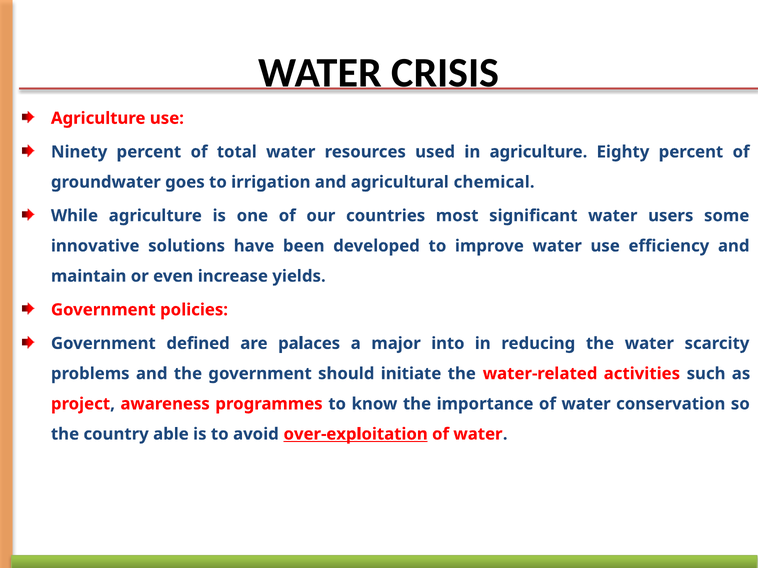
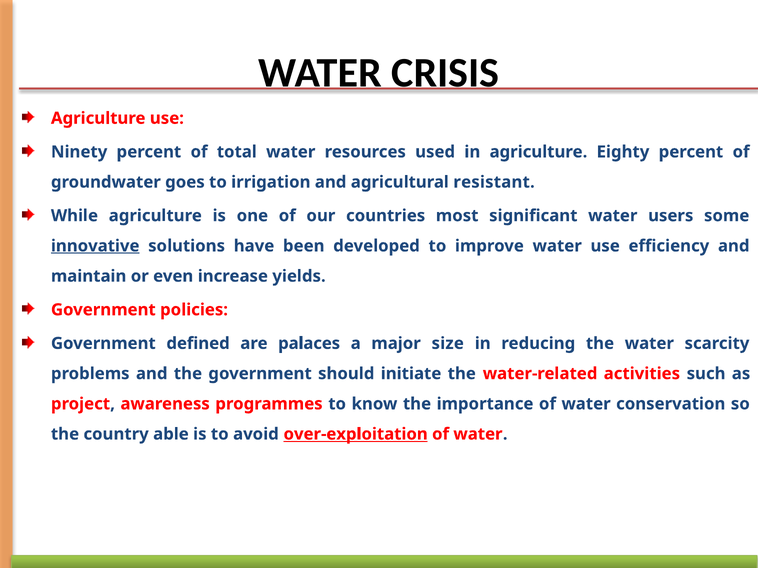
chemical: chemical -> resistant
innovative underline: none -> present
into: into -> size
